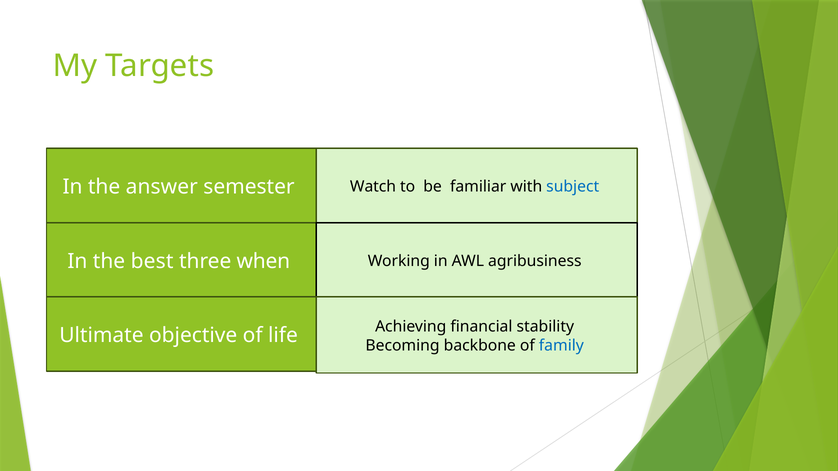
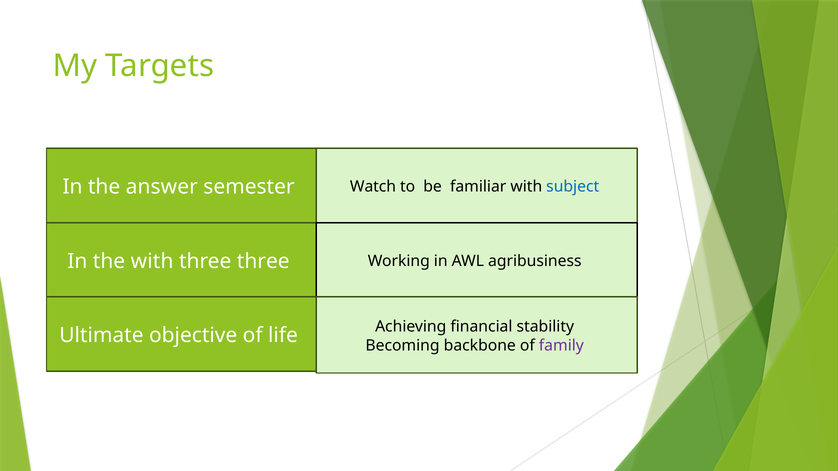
the best: best -> with
three when: when -> three
family colour: blue -> purple
